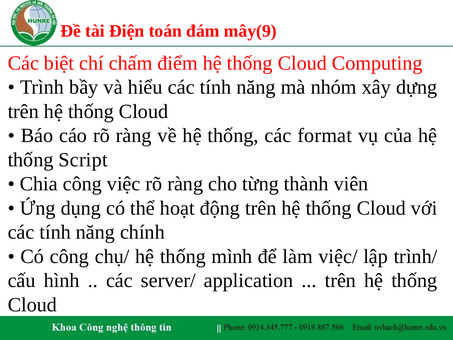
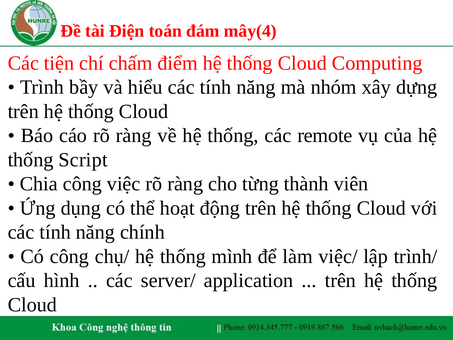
mây(9: mây(9 -> mây(4
biệt: biệt -> tiện
format: format -> remote
